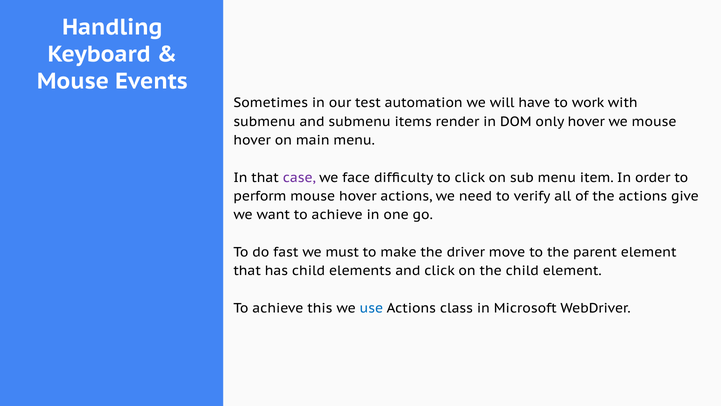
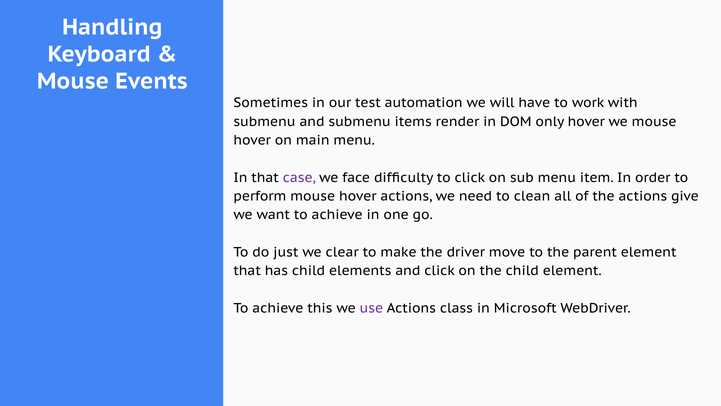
verify: verify -> clean
fast: fast -> just
must: must -> clear
use colour: blue -> purple
